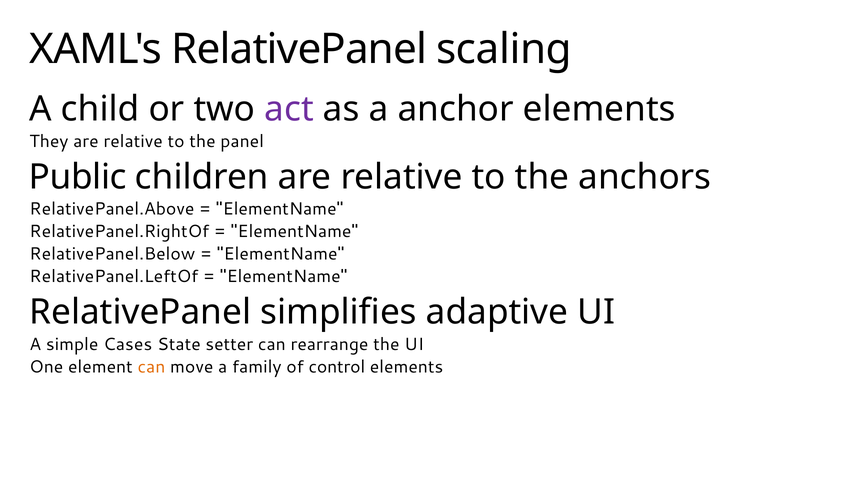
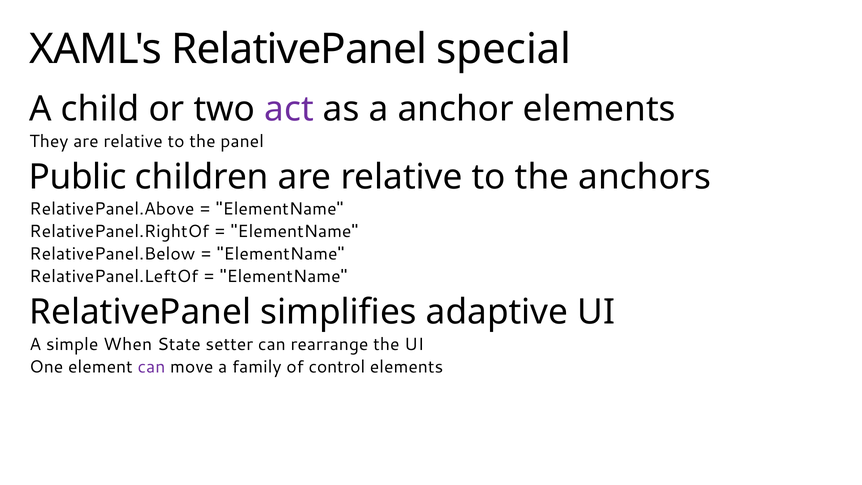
scaling: scaling -> special
Cases: Cases -> When
can at (151, 367) colour: orange -> purple
